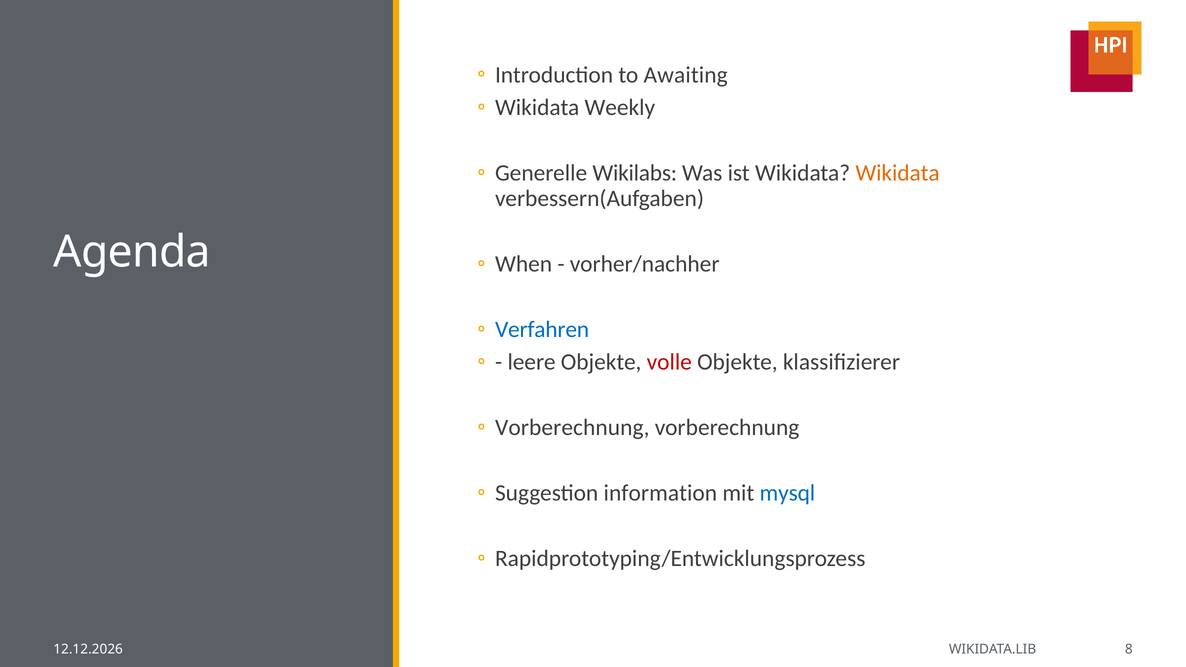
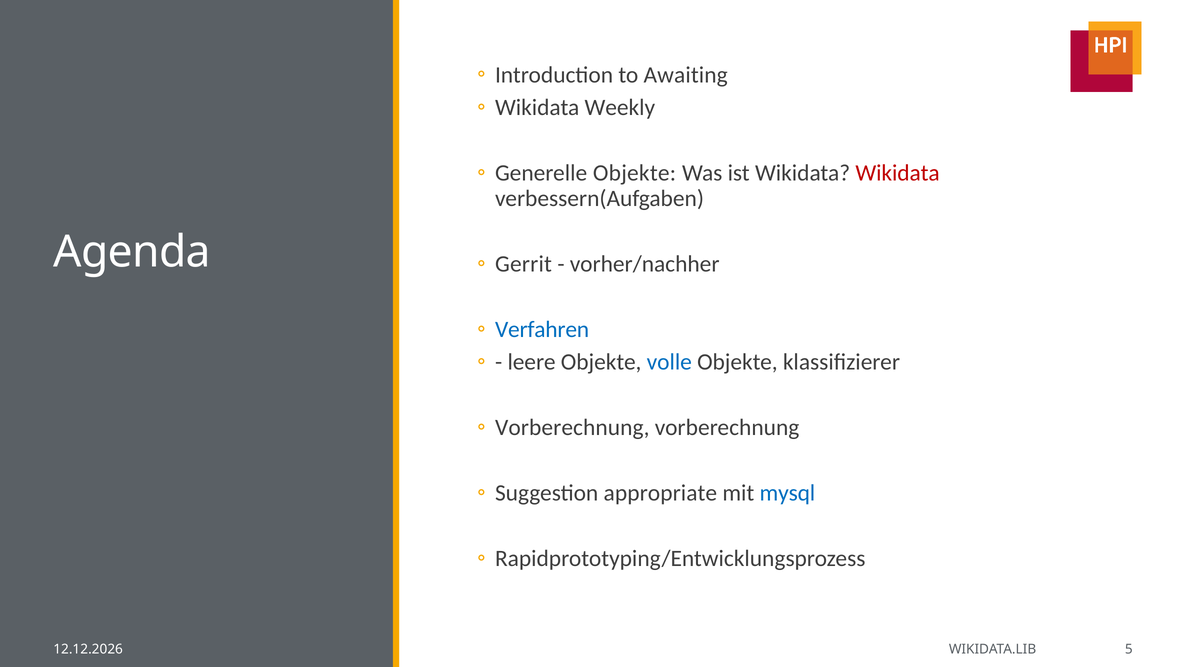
Generelle Wikilabs: Wikilabs -> Objekte
Wikidata at (898, 173) colour: orange -> red
When: When -> Gerrit
volle colour: red -> blue
information: information -> appropriate
8: 8 -> 5
